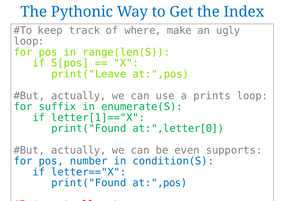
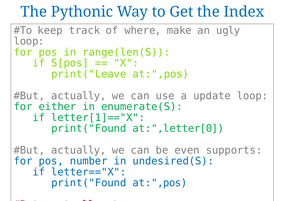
prints: prints -> update
suffix: suffix -> either
condition(S: condition(S -> undesired(S
